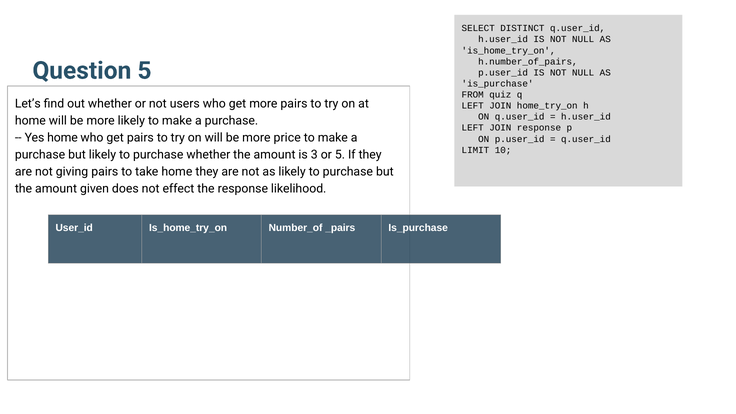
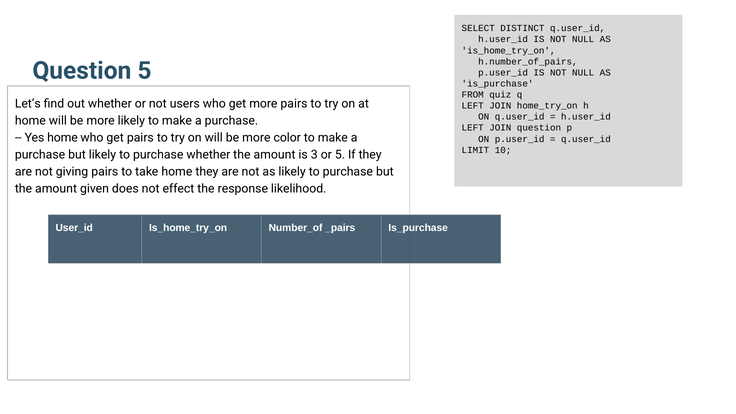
JOIN response: response -> question
price: price -> color
